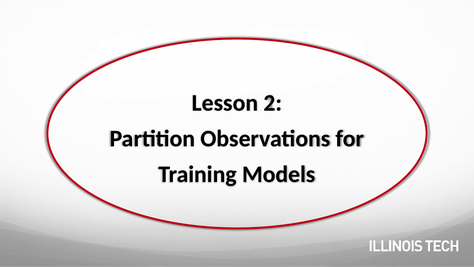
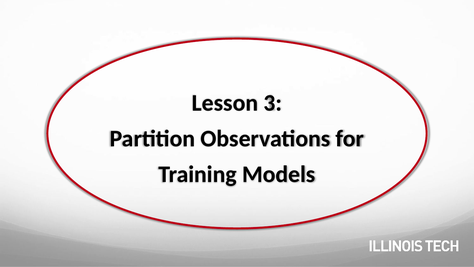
2: 2 -> 3
